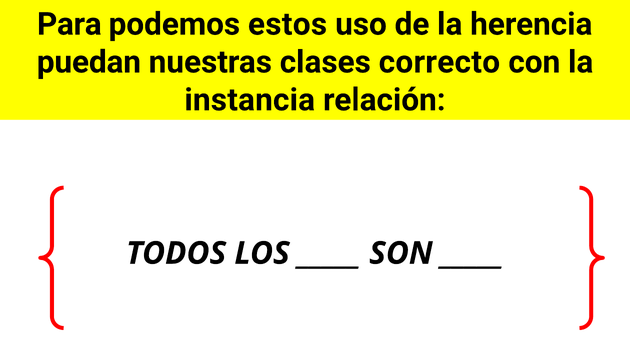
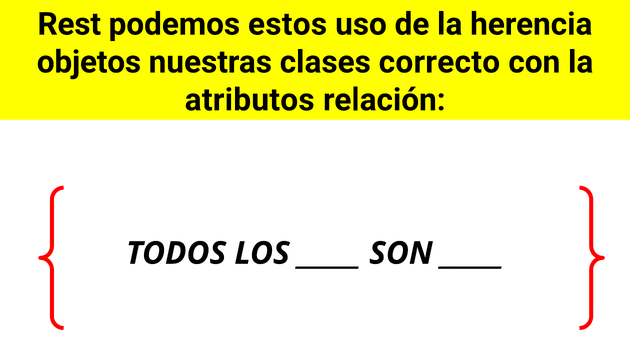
Para: Para -> Rest
puedan: puedan -> objetos
instancia: instancia -> atributos
